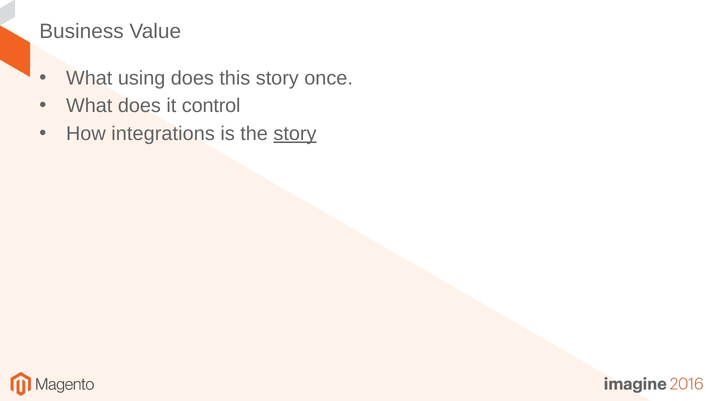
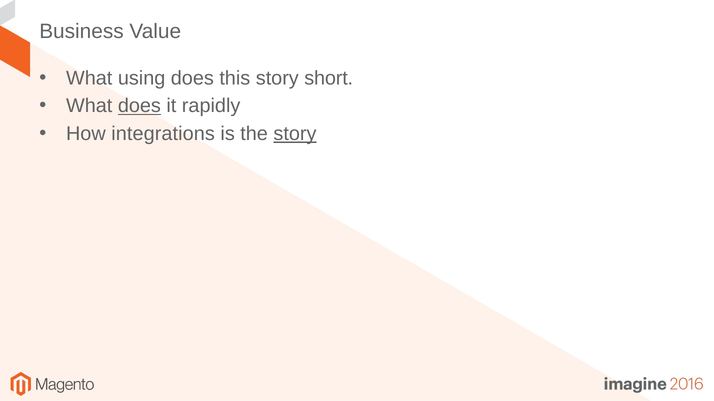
once: once -> short
does at (139, 106) underline: none -> present
control: control -> rapidly
